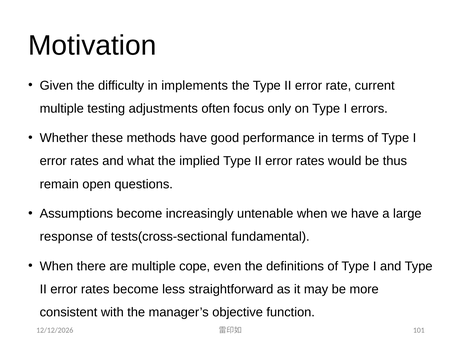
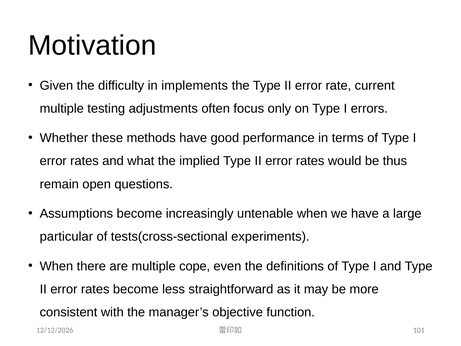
response: response -> particular
fundamental: fundamental -> experiments
